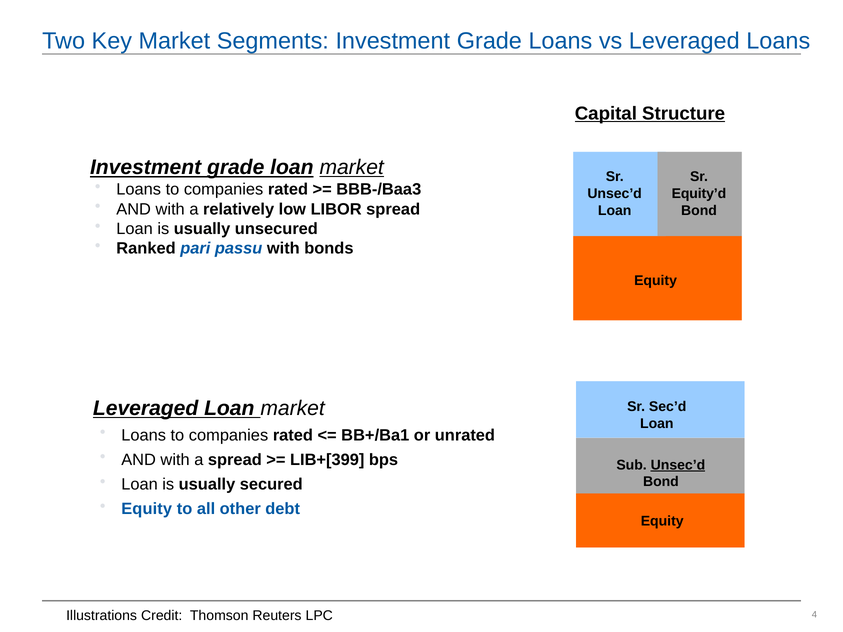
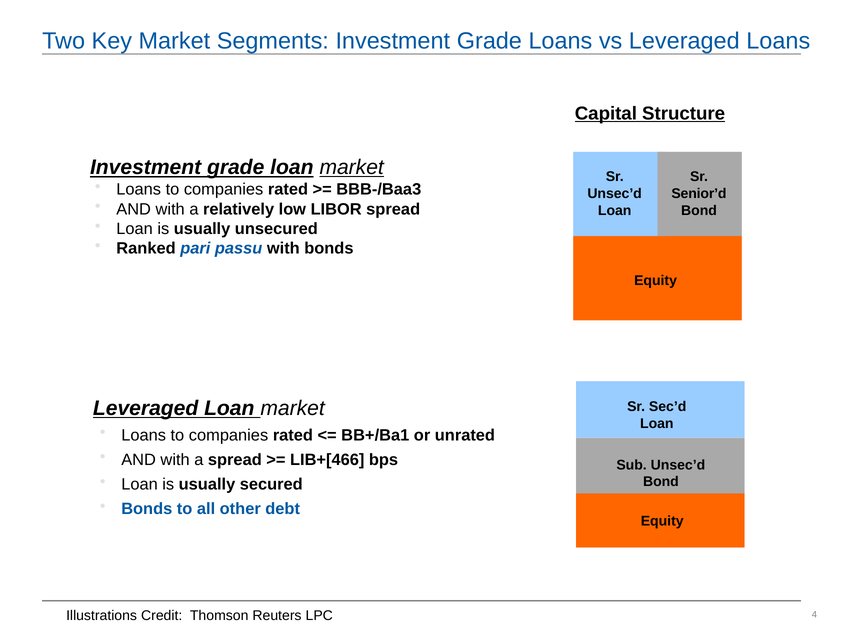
Equity’d: Equity’d -> Senior’d
LIB+[399: LIB+[399 -> LIB+[466
Unsec’d at (678, 465) underline: present -> none
Equity at (147, 509): Equity -> Bonds
